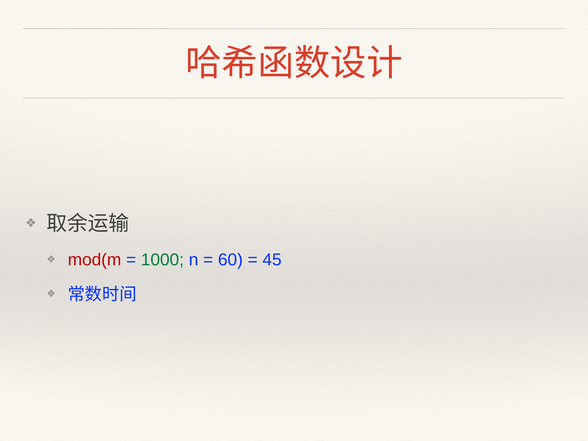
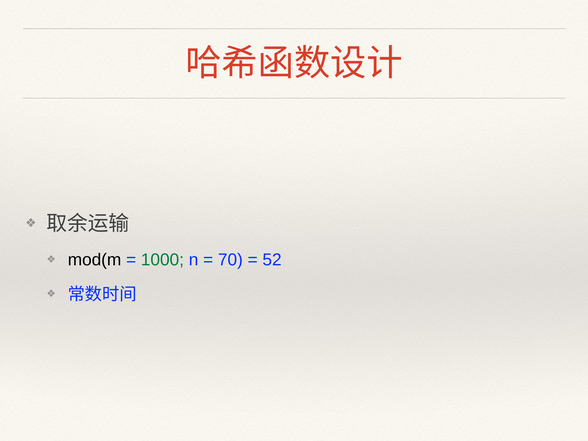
mod(m colour: red -> black
60: 60 -> 70
45: 45 -> 52
